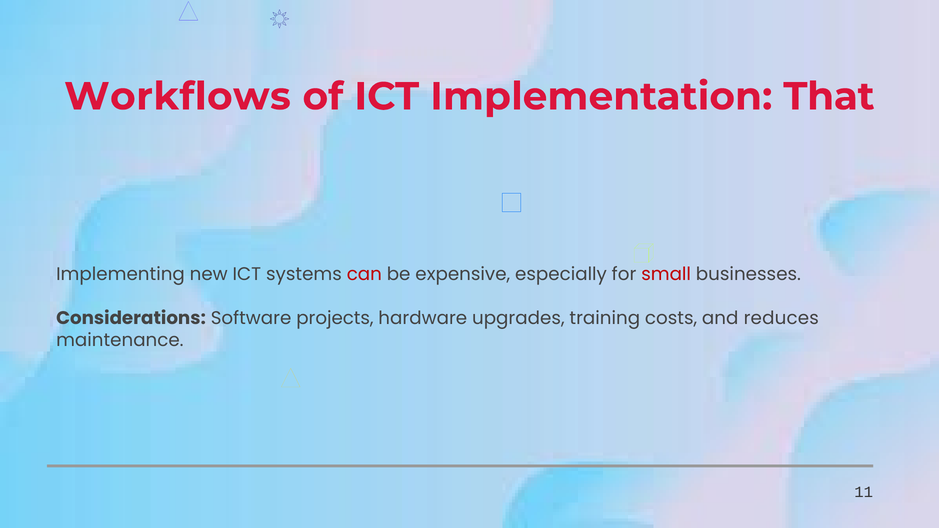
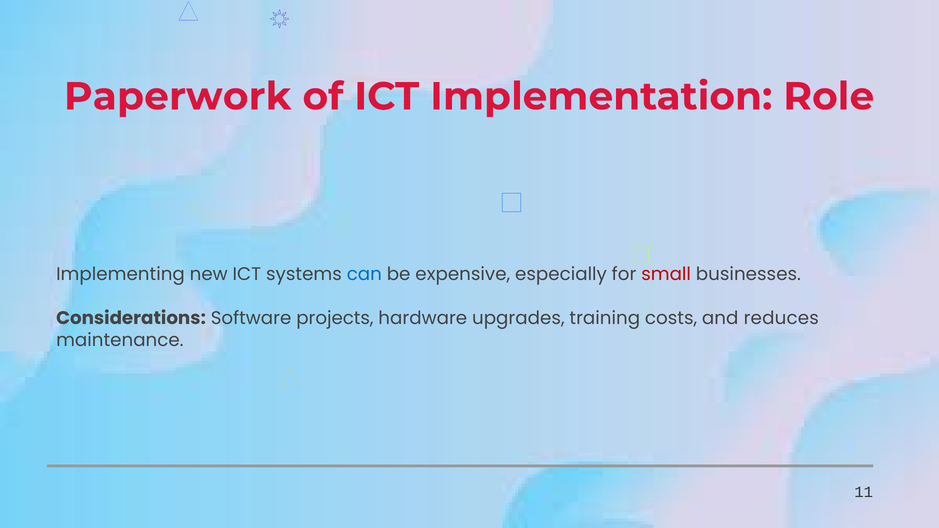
Workflows: Workflows -> Paperwork
That: That -> Role
can colour: red -> blue
